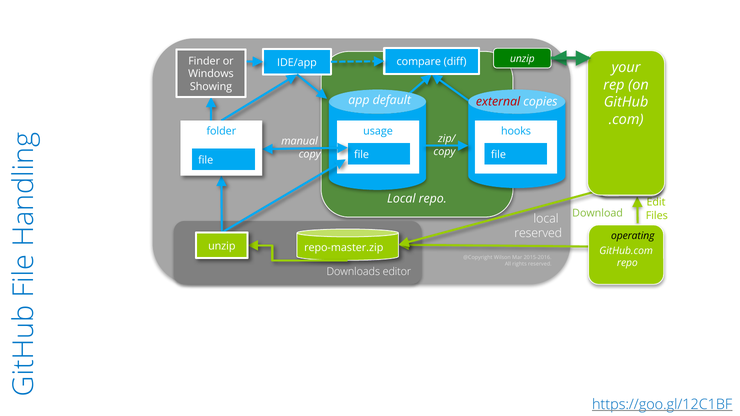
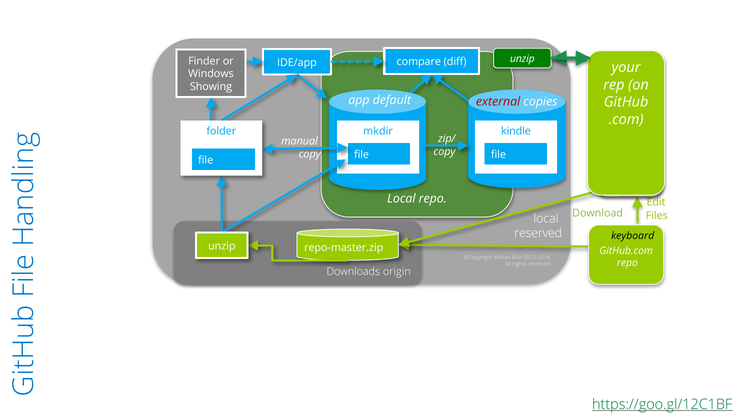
usage: usage -> mkdir
hooks: hooks -> kindle
operating: operating -> keyboard
editor: editor -> origin
https://goo.gl/12C1BF colour: blue -> green
